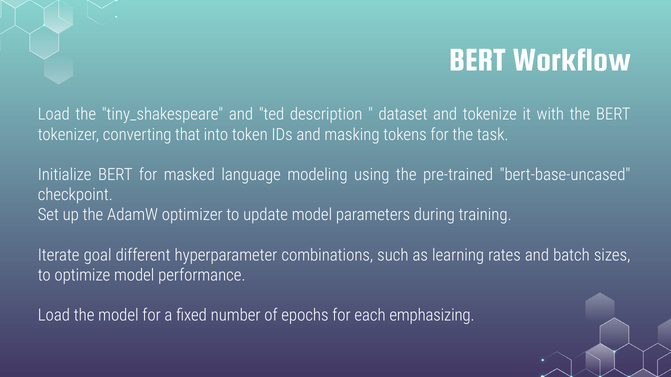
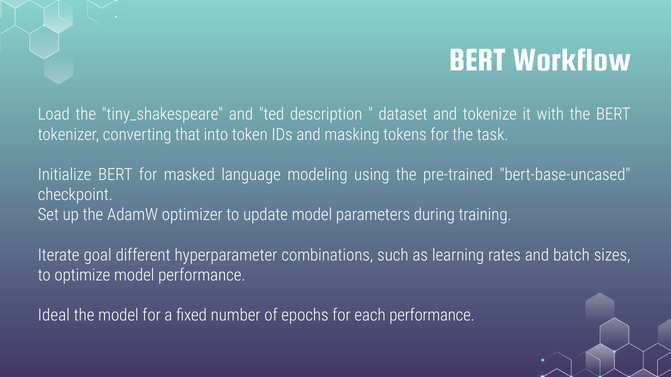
Load at (54, 316): Load -> Ideal
each emphasizing: emphasizing -> performance
